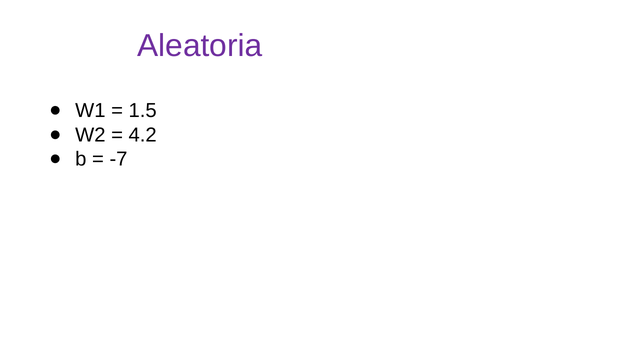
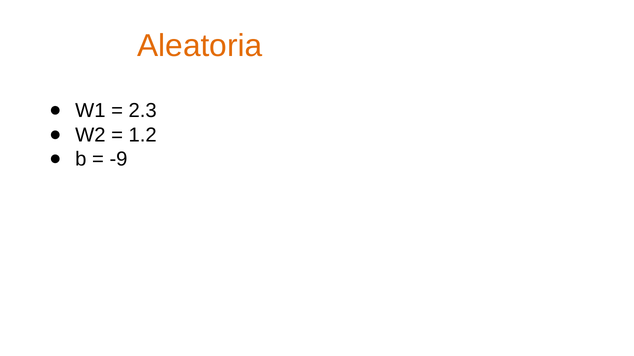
Aleatoria colour: purple -> orange
1.5: 1.5 -> 2.3
4.2: 4.2 -> 1.2
-7: -7 -> -9
